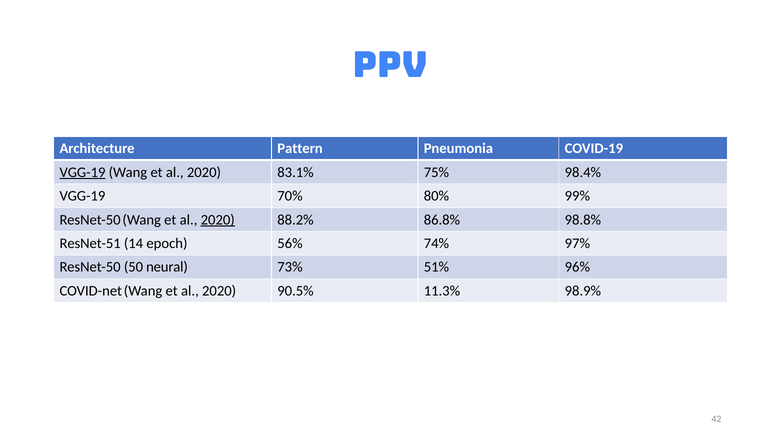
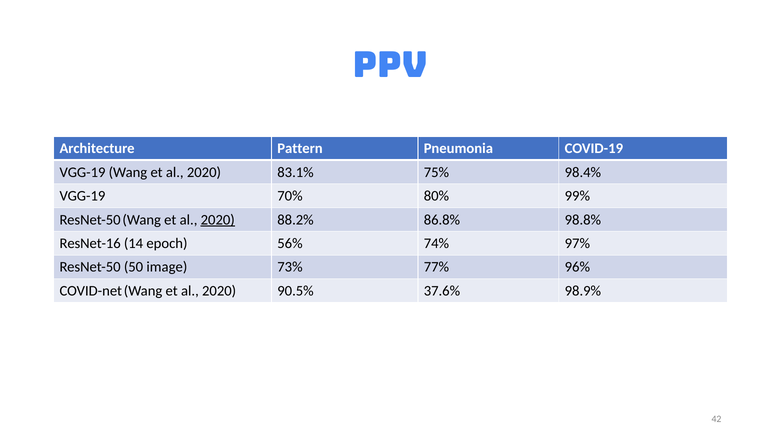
VGG-19 at (82, 172) underline: present -> none
ResNet-51: ResNet-51 -> ResNet-16
neural: neural -> image
51%: 51% -> 77%
11.3%: 11.3% -> 37.6%
